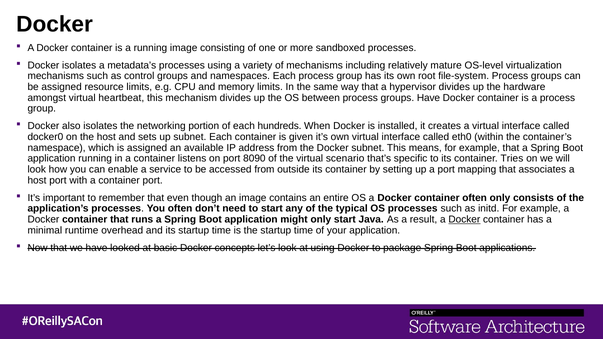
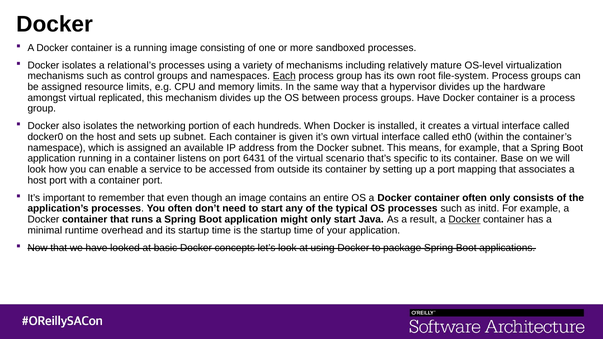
metadata’s: metadata’s -> relational’s
Each at (284, 76) underline: none -> present
heartbeat: heartbeat -> replicated
8090: 8090 -> 6431
Tries: Tries -> Base
